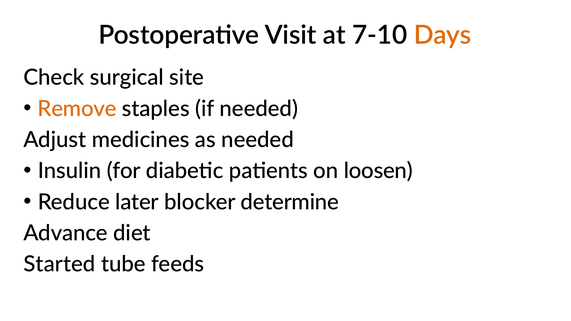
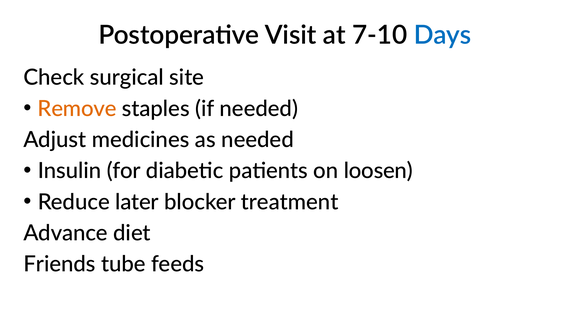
Days colour: orange -> blue
determine: determine -> treatment
Started: Started -> Friends
